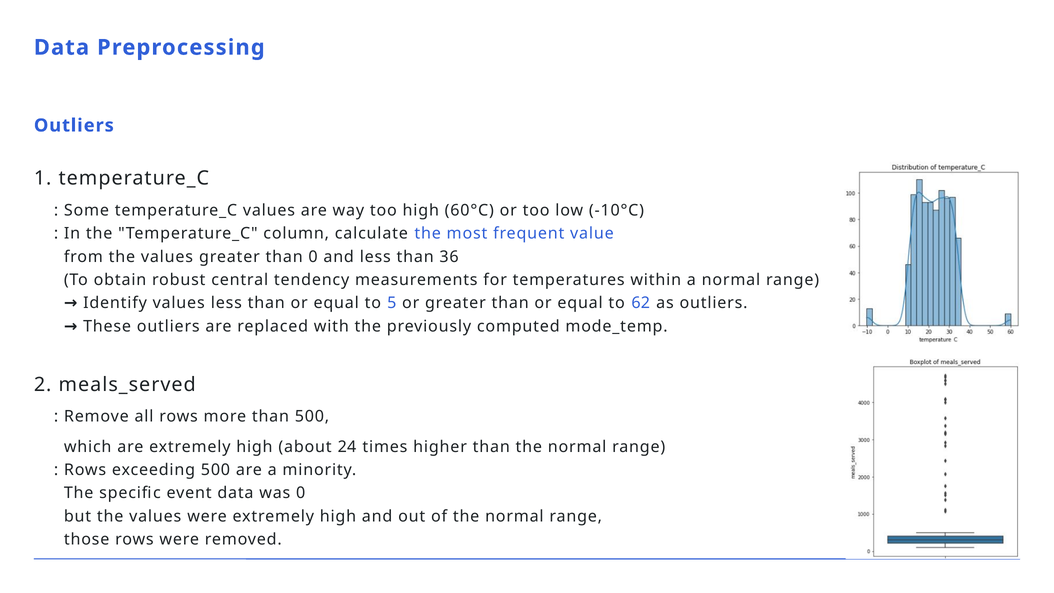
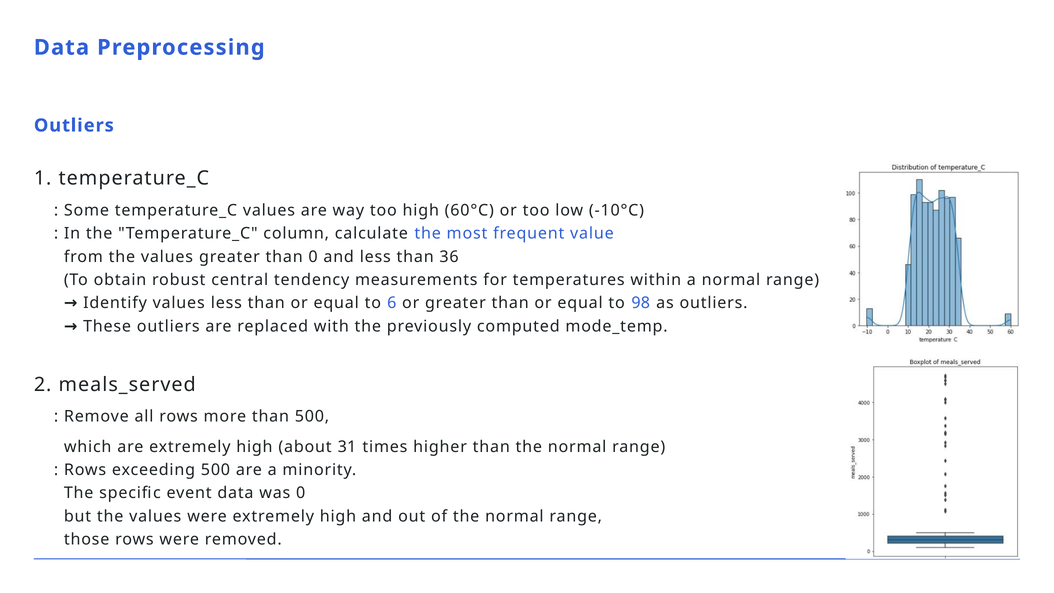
5: 5 -> 6
62: 62 -> 98
24: 24 -> 31
